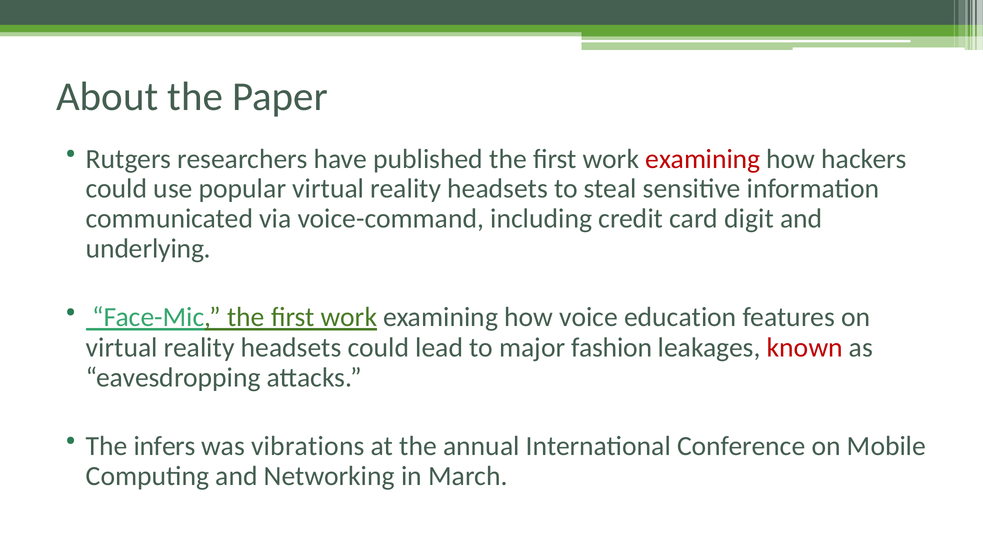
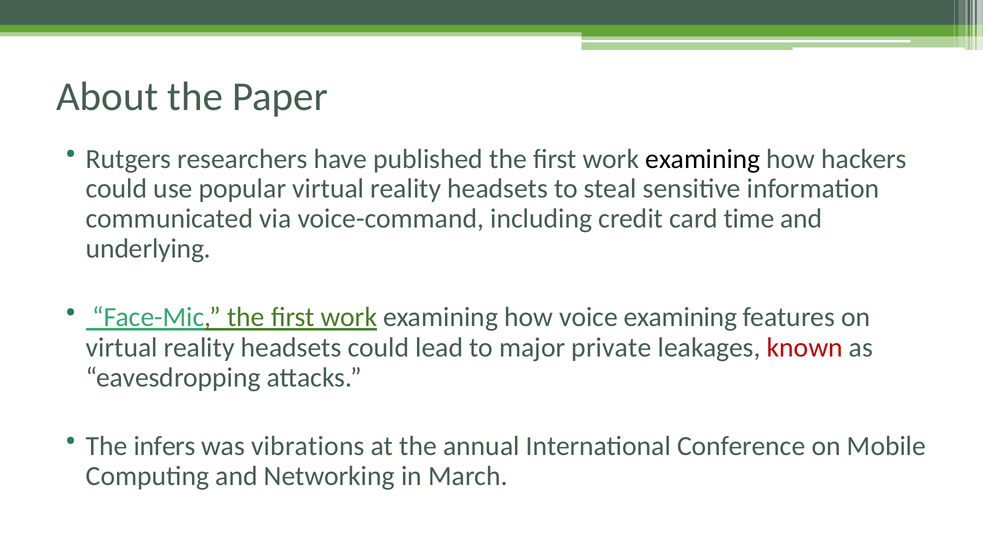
examining at (703, 159) colour: red -> black
digit: digit -> time
voice education: education -> examining
fashion: fashion -> private
